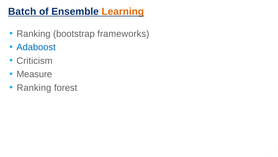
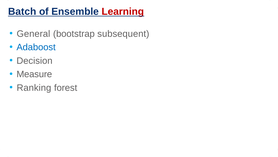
Learning colour: orange -> red
Ranking at (33, 34): Ranking -> General
frameworks: frameworks -> subsequent
Criticism: Criticism -> Decision
